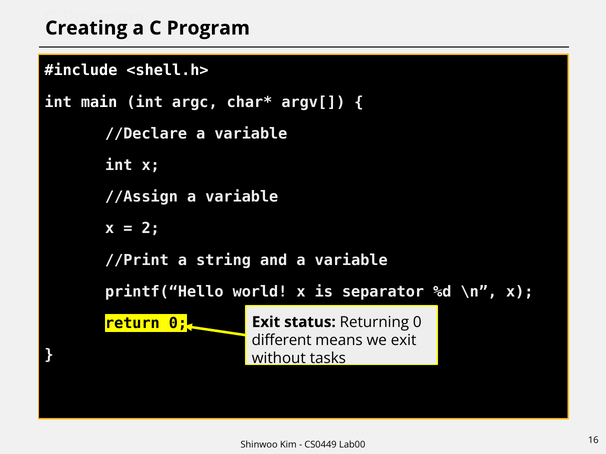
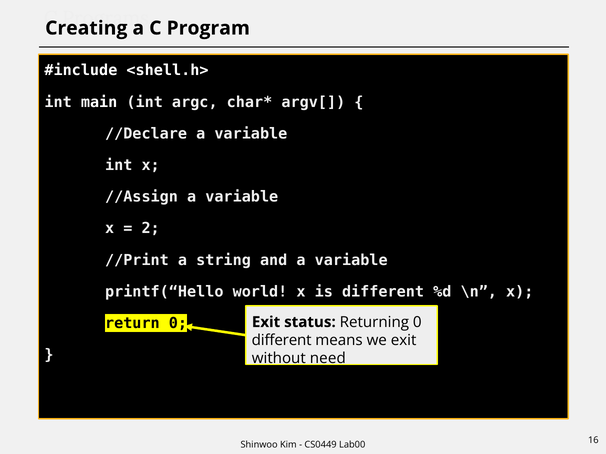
is separator: separator -> different
tasks: tasks -> need
